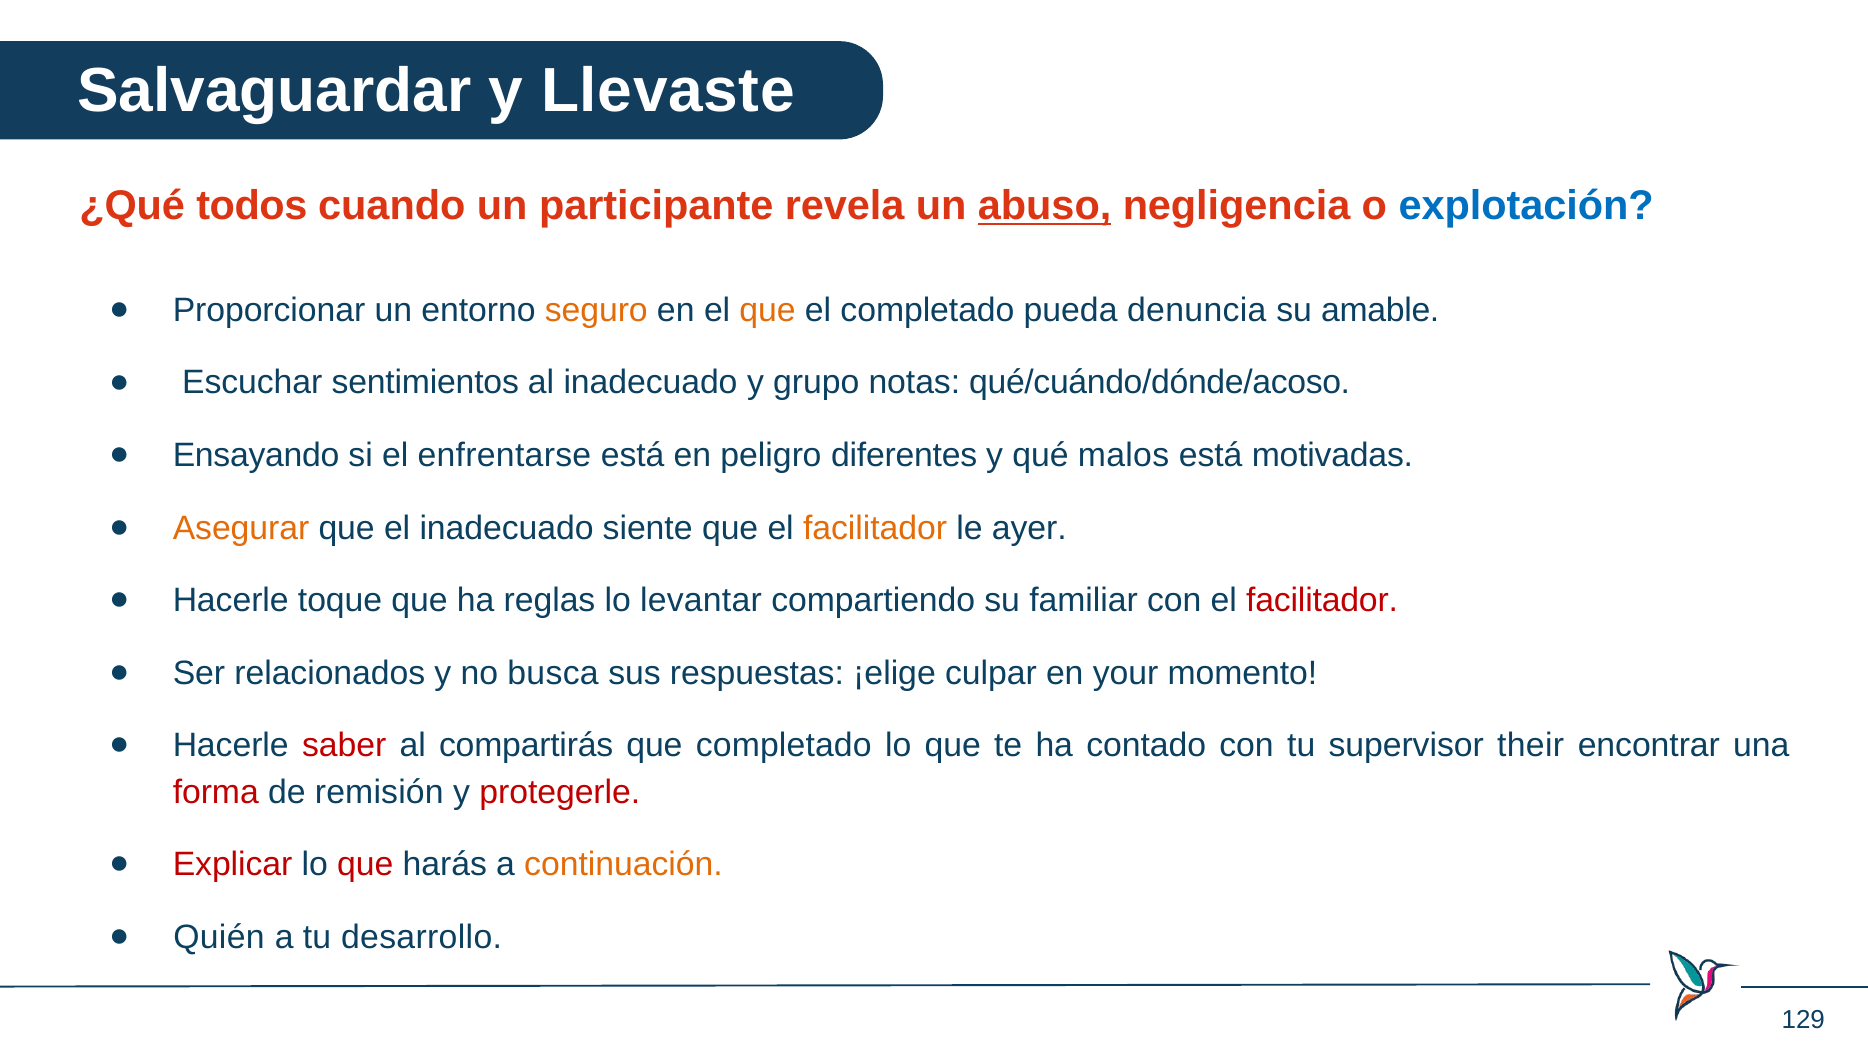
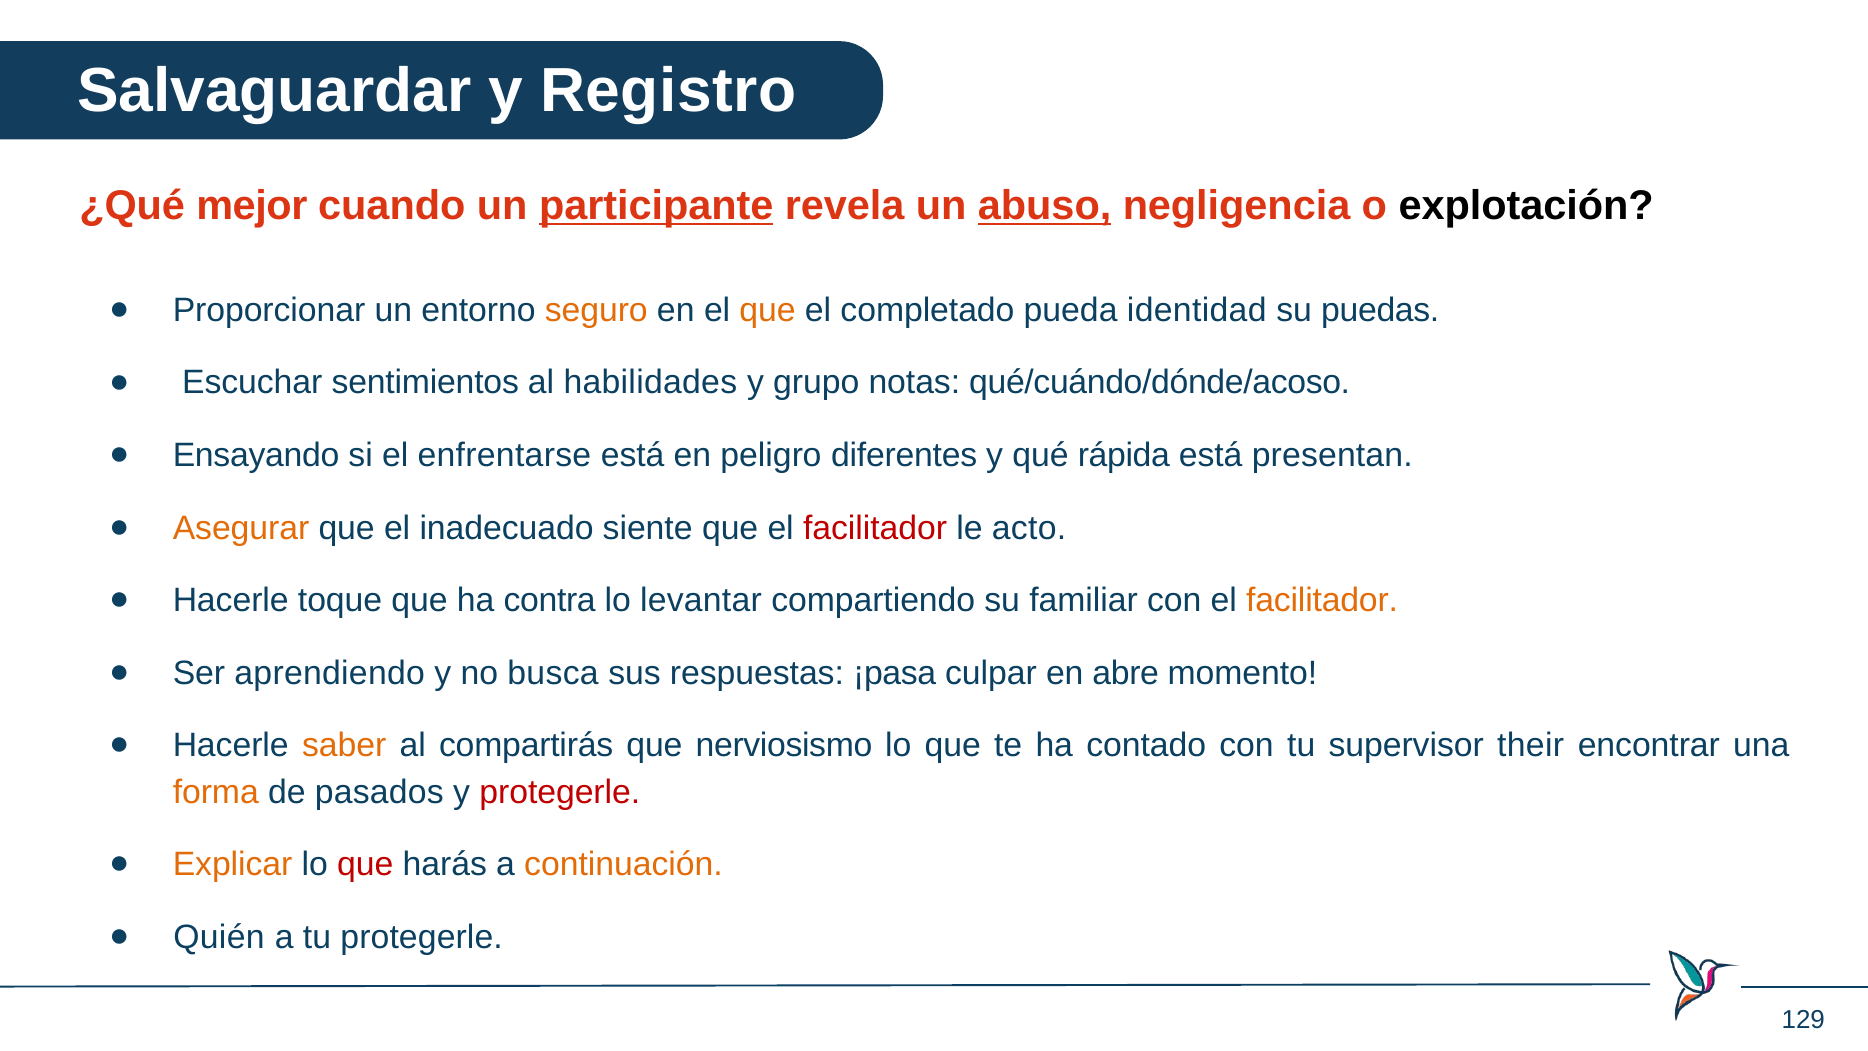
Llevaste: Llevaste -> Registro
todos: todos -> mejor
participante underline: none -> present
explotación colour: blue -> black
denuncia: denuncia -> identidad
amable: amable -> puedas
al inadecuado: inadecuado -> habilidades
malos: malos -> rápida
motivadas: motivadas -> presentan
facilitador at (875, 528) colour: orange -> red
ayer: ayer -> acto
reglas: reglas -> contra
facilitador at (1322, 600) colour: red -> orange
relacionados: relacionados -> aprendiendo
¡elige: ¡elige -> ¡pasa
your: your -> abre
saber colour: red -> orange
que completado: completado -> nerviosismo
forma colour: red -> orange
remisión: remisión -> pasados
Explicar colour: red -> orange
tu desarrollo: desarrollo -> protegerle
